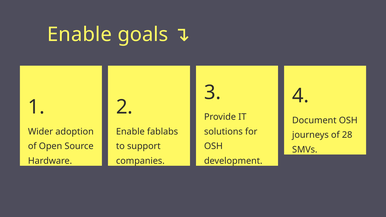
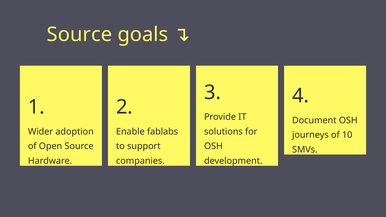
Enable at (79, 34): Enable -> Source
28: 28 -> 10
